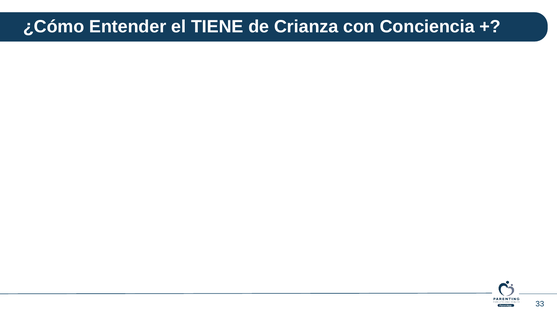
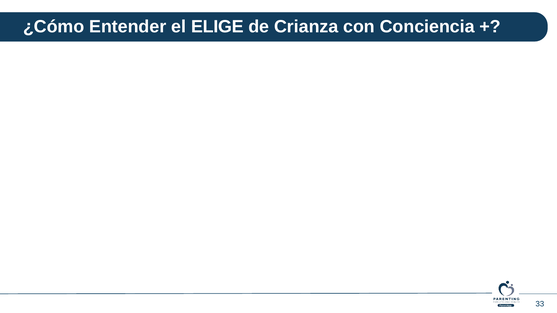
TIENE: TIENE -> ELIGE
